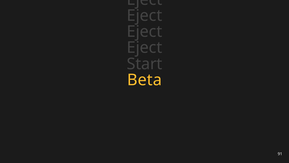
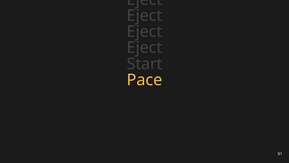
Beta: Beta -> Pace
